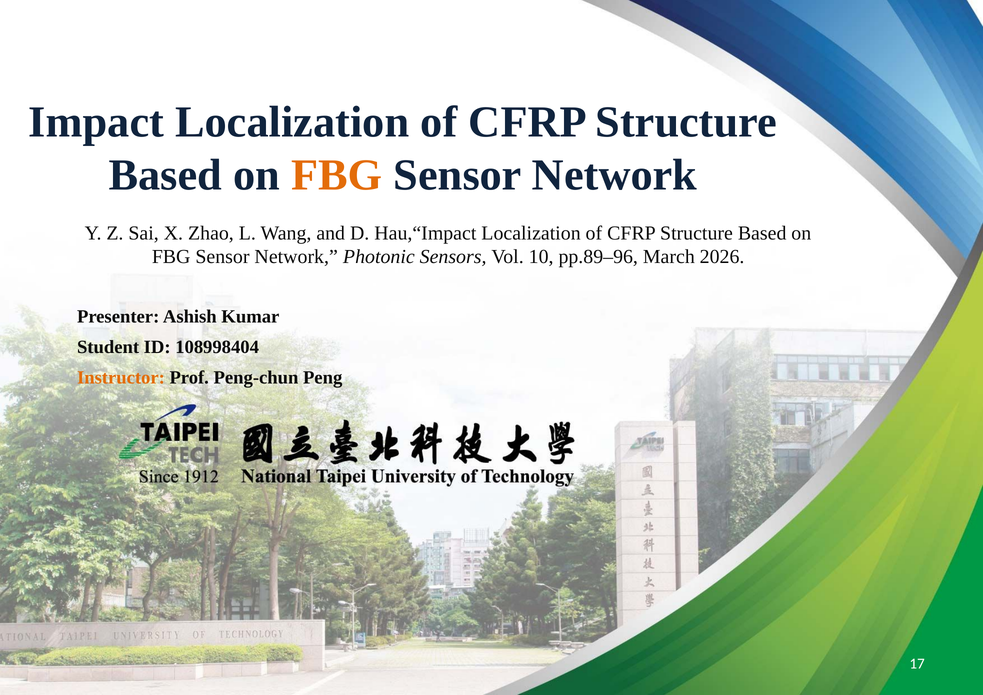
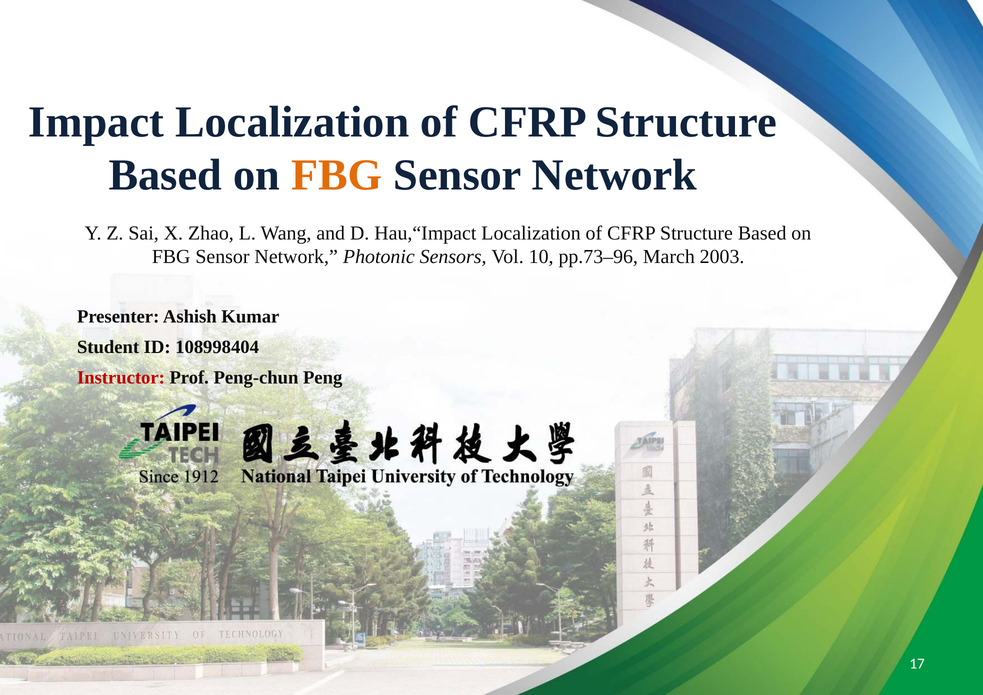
pp.89–96: pp.89–96 -> pp.73–96
2026: 2026 -> 2003
Instructor colour: orange -> red
